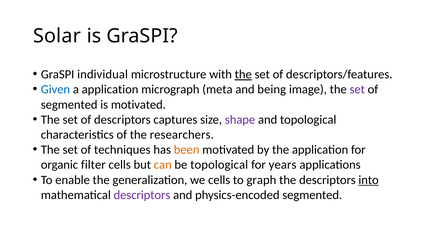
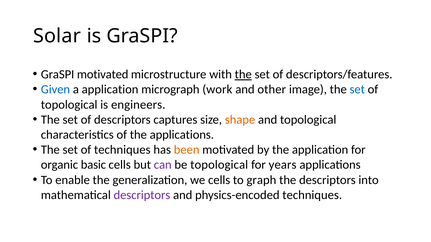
GraSPI individual: individual -> motivated
meta: meta -> work
being: being -> other
set at (357, 90) colour: purple -> blue
segmented at (69, 105): segmented -> topological
is motivated: motivated -> engineers
shape colour: purple -> orange
the researchers: researchers -> applications
filter: filter -> basic
can colour: orange -> purple
into underline: present -> none
physics-encoded segmented: segmented -> techniques
